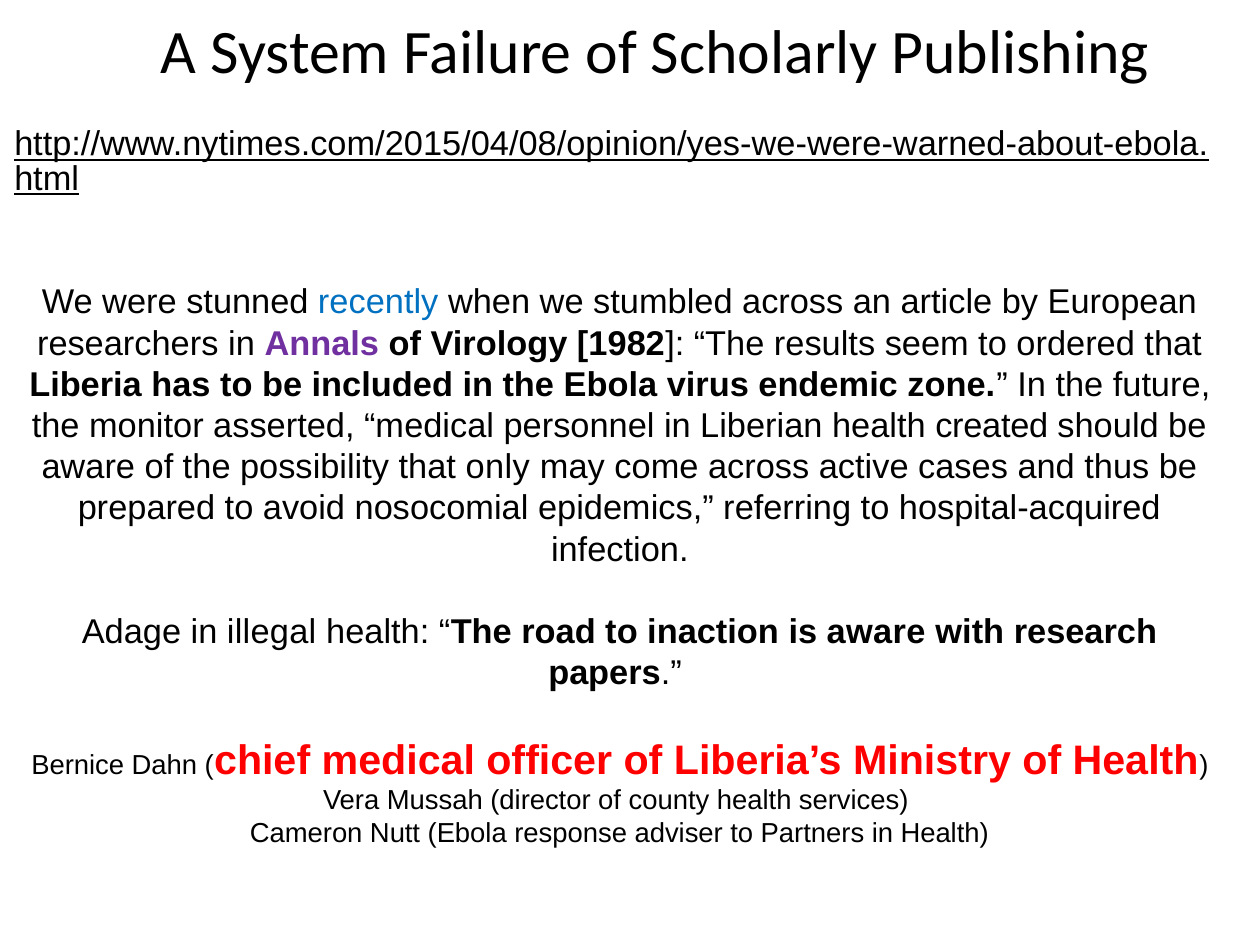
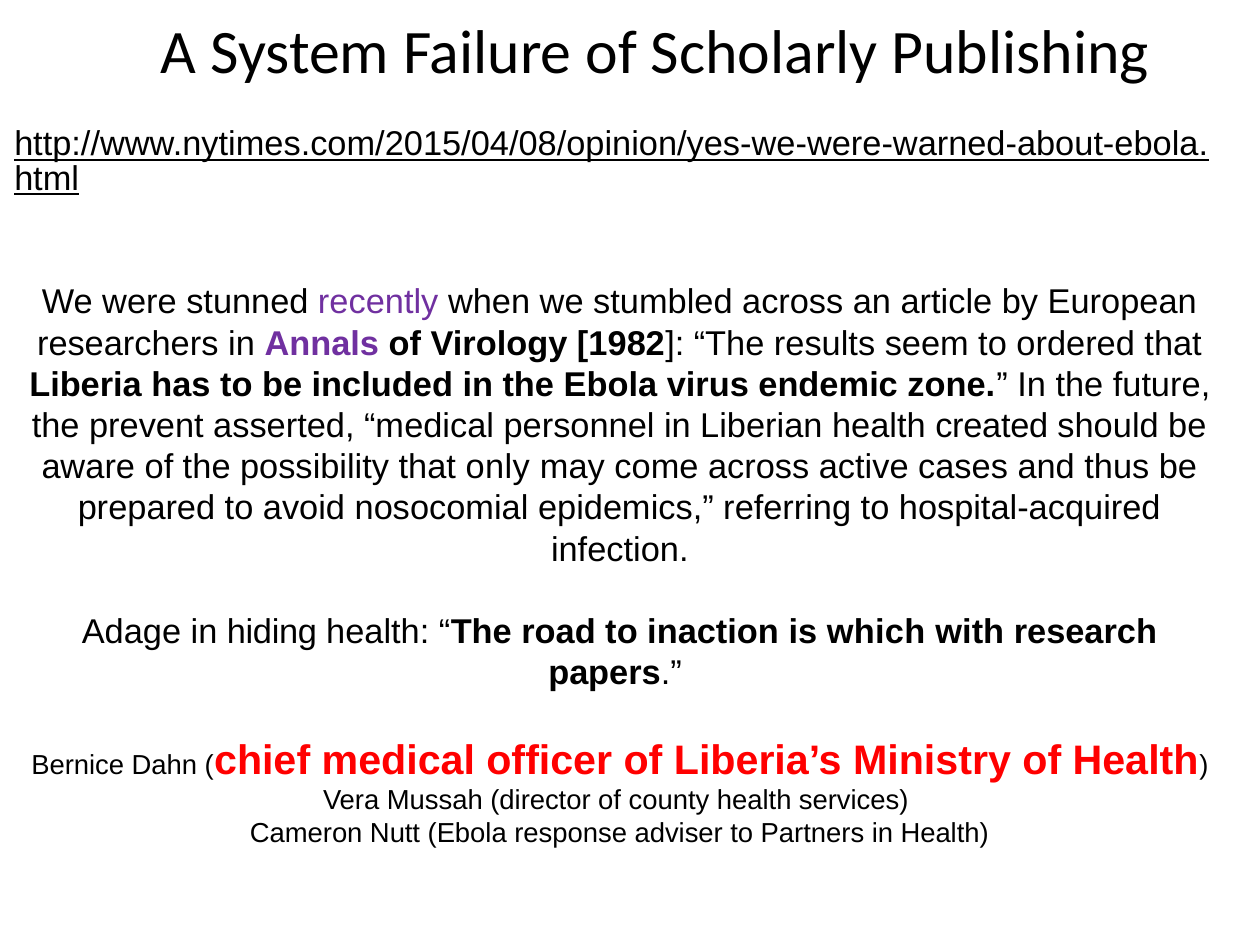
recently colour: blue -> purple
monitor: monitor -> prevent
illegal: illegal -> hiding
is aware: aware -> which
